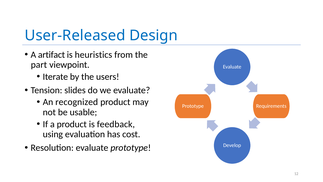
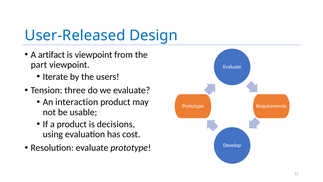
is heuristics: heuristics -> viewpoint
slides: slides -> three
recognized: recognized -> interaction
feedback: feedback -> decisions
